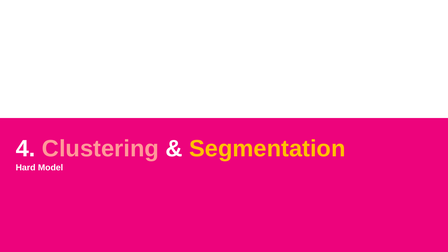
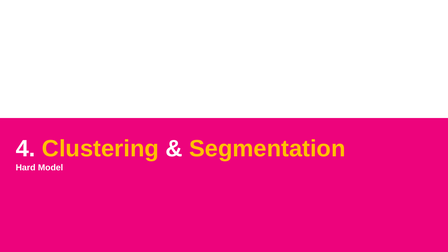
Clustering colour: pink -> yellow
